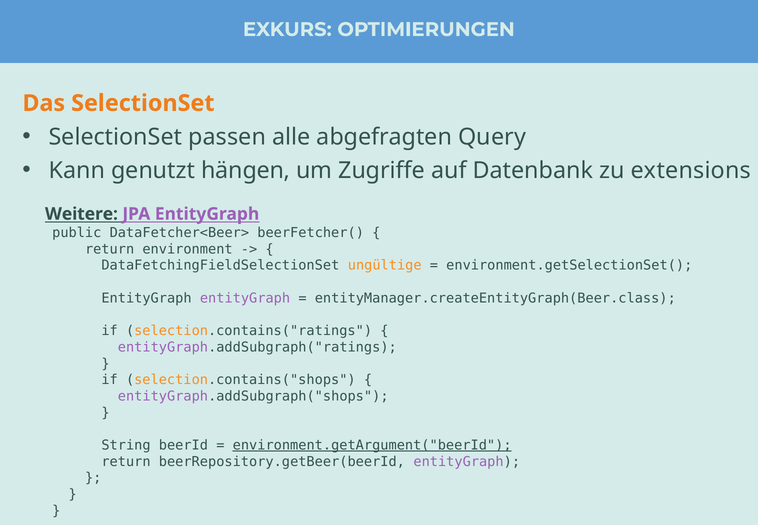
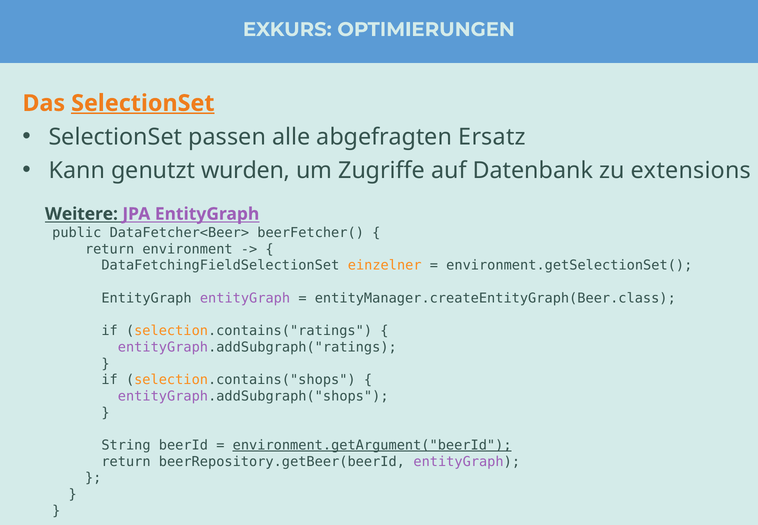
SelectionSet at (143, 103) underline: none -> present
Query: Query -> Ersatz
hängen: hängen -> wurden
ungültige: ungültige -> einzelner
